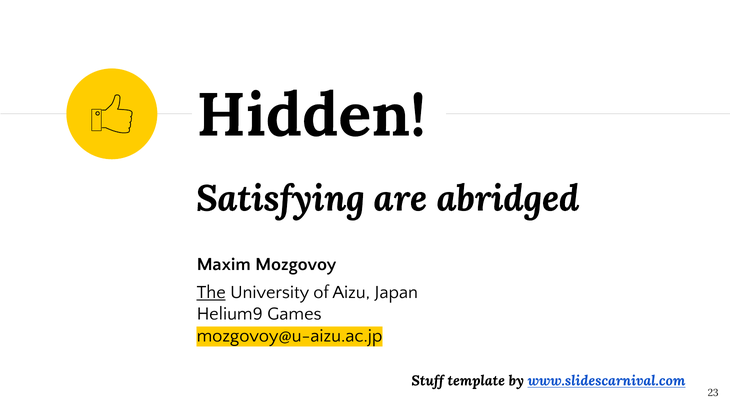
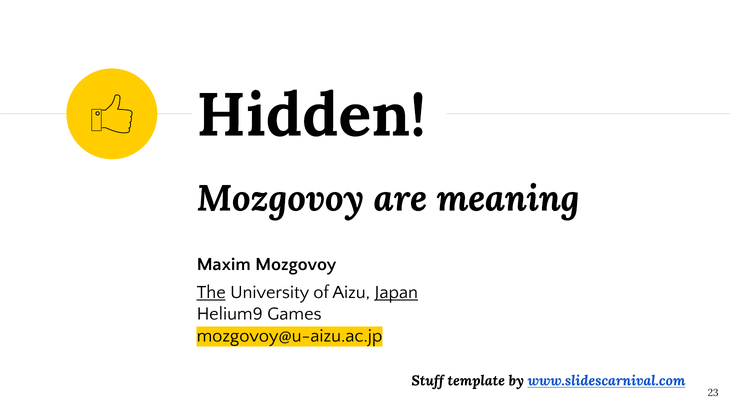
Satisfying at (280, 199): Satisfying -> Mozgovoy
abridged: abridged -> meaning
Japan underline: none -> present
